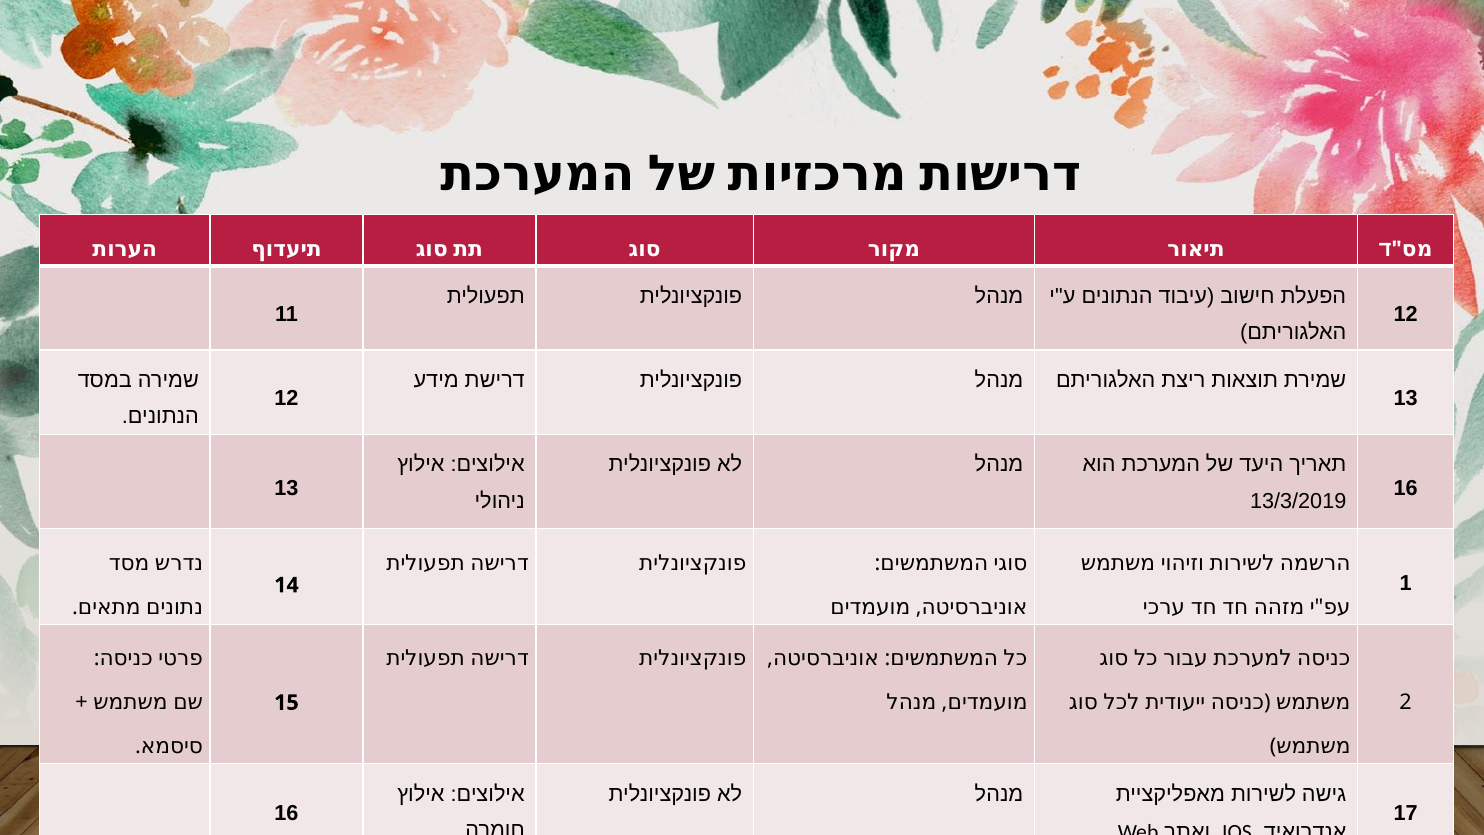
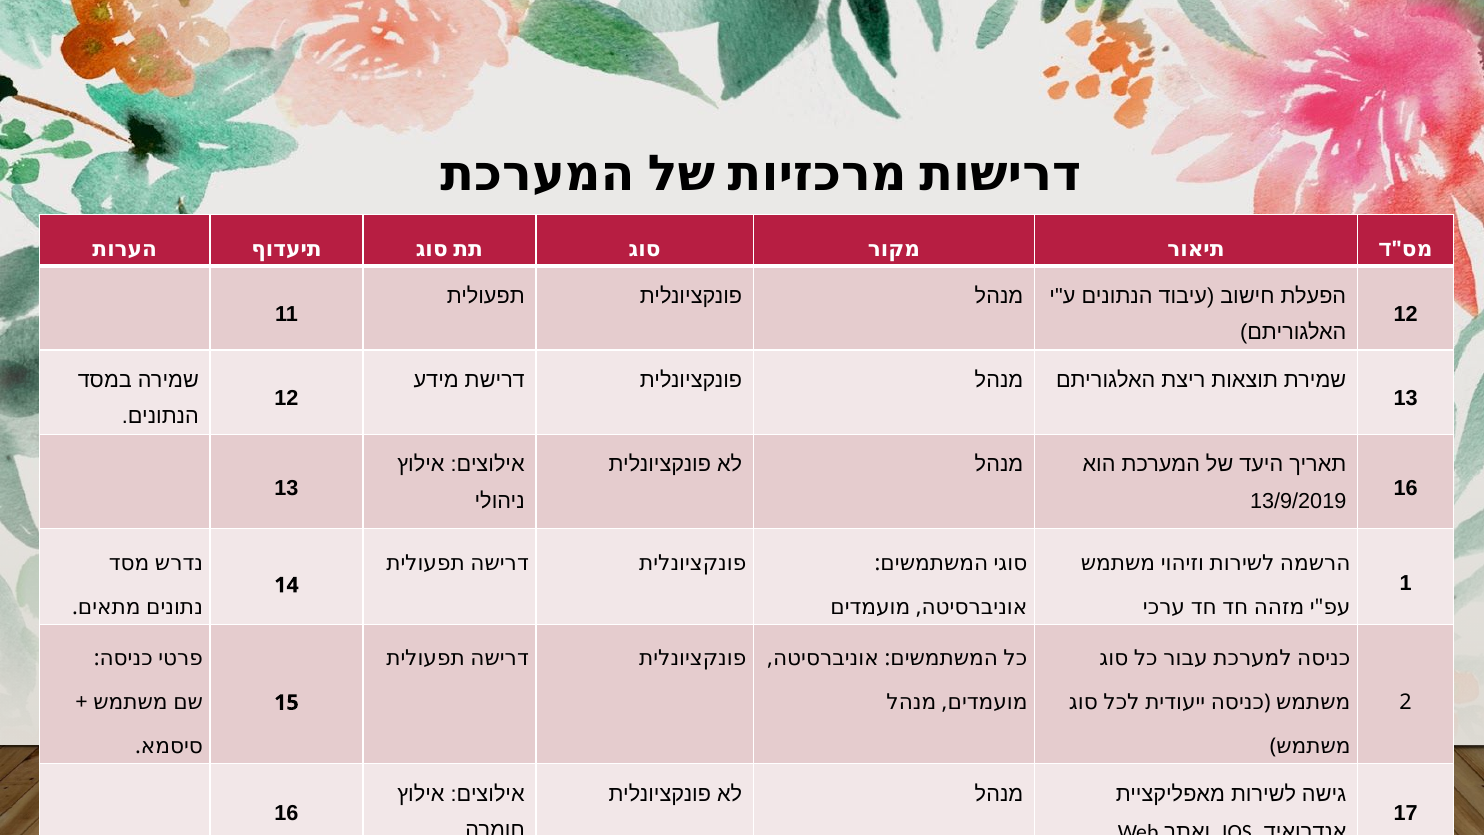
13/3/2019: 13/3/2019 -> 13/9/2019
